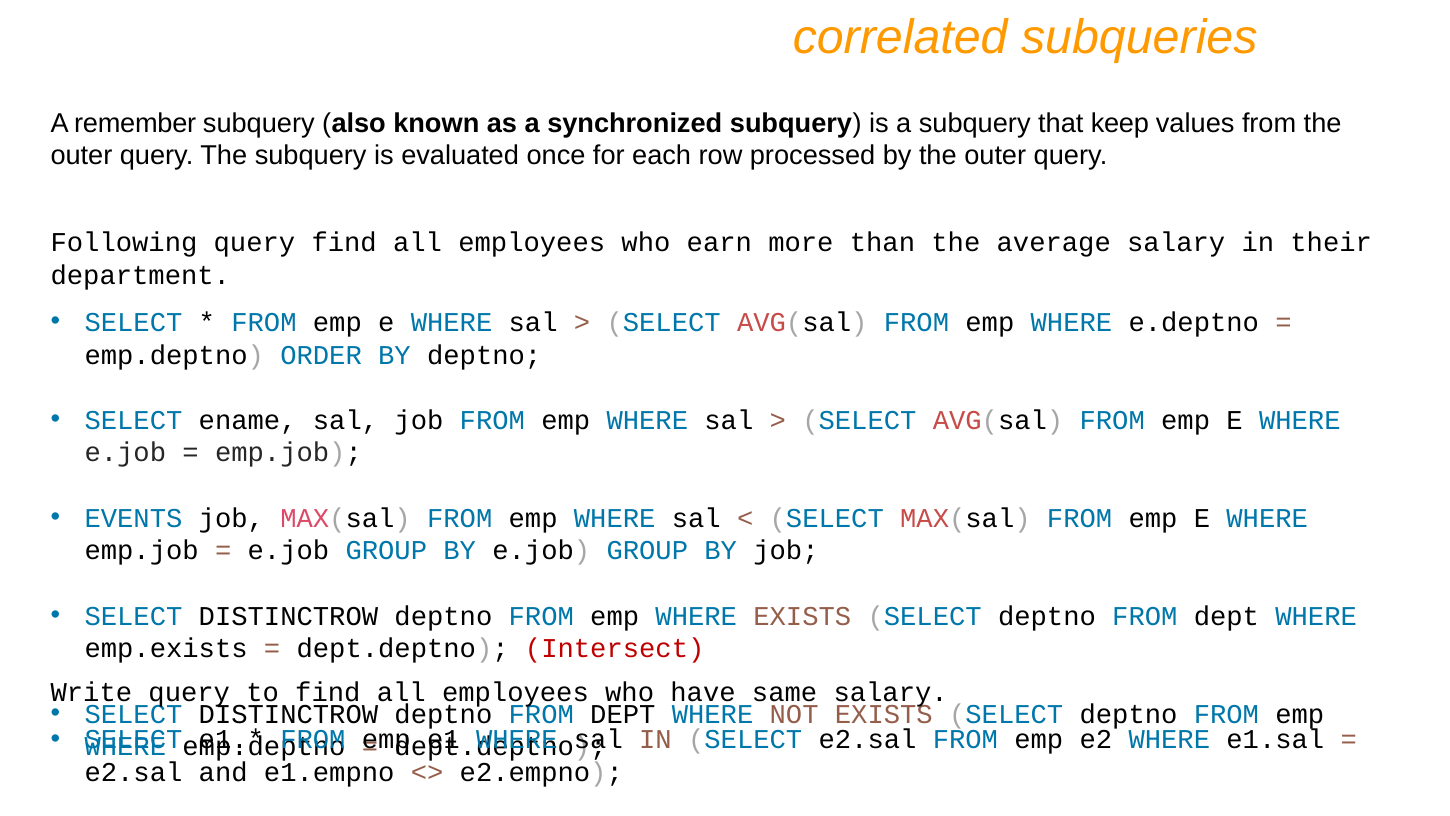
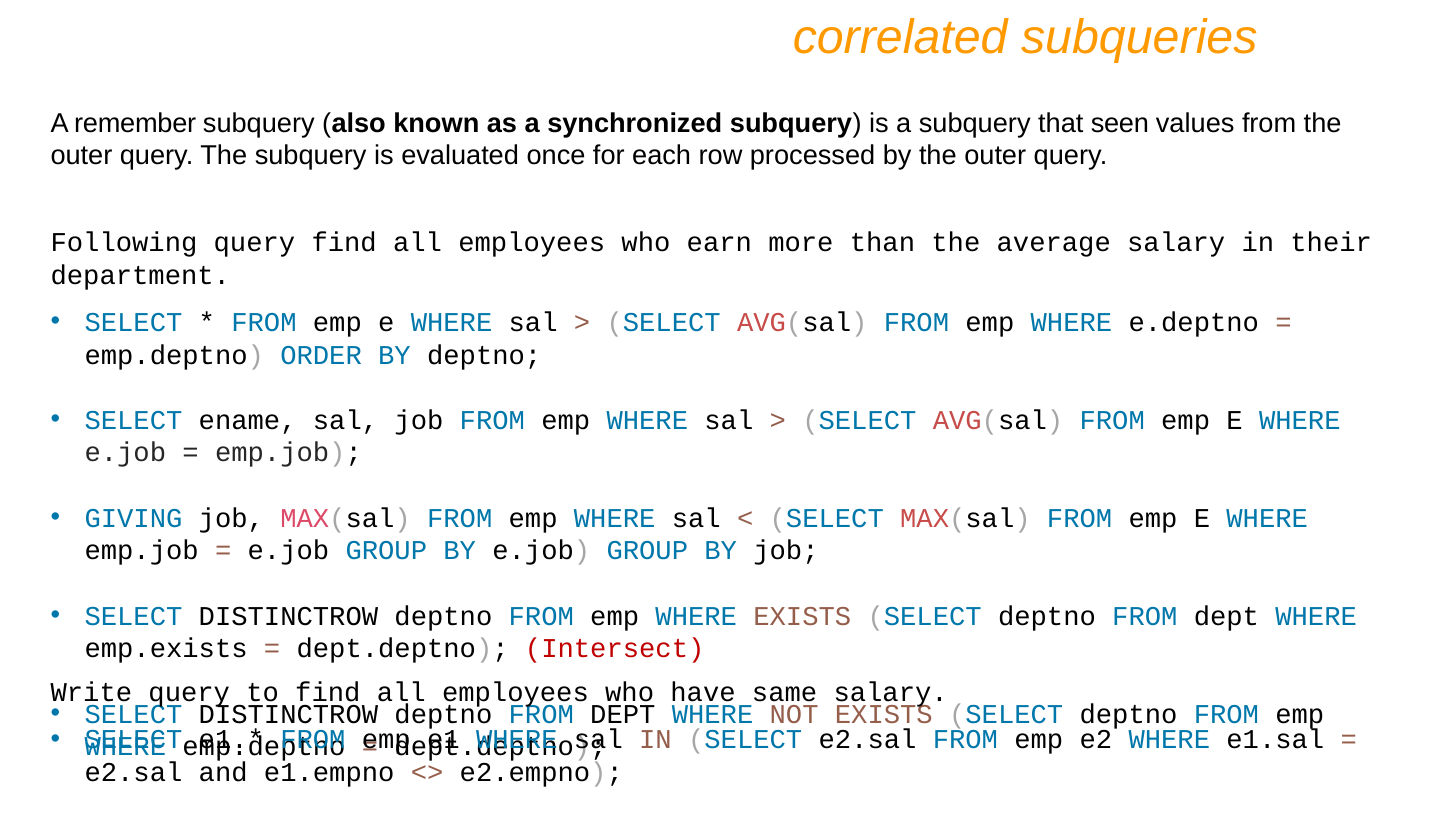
keep: keep -> seen
EVENTS: EVENTS -> GIVING
